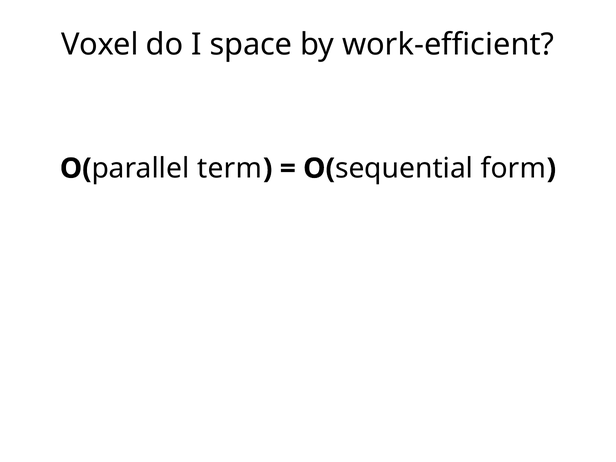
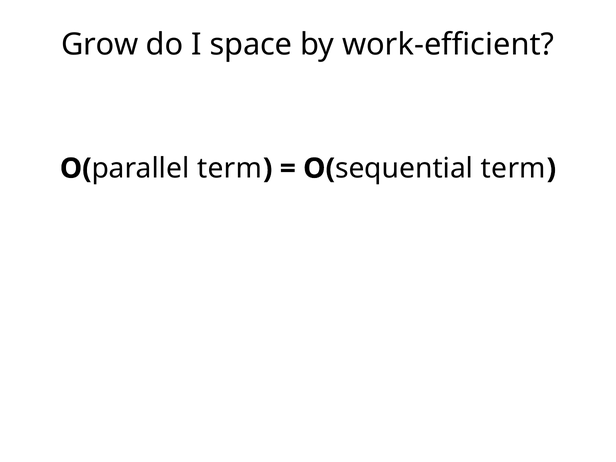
Voxel: Voxel -> Grow
form at (513, 168): form -> term
